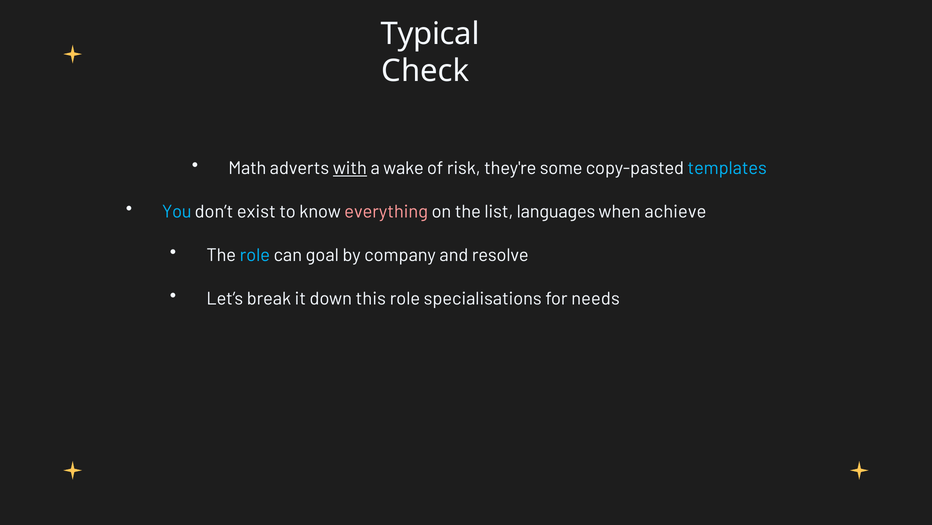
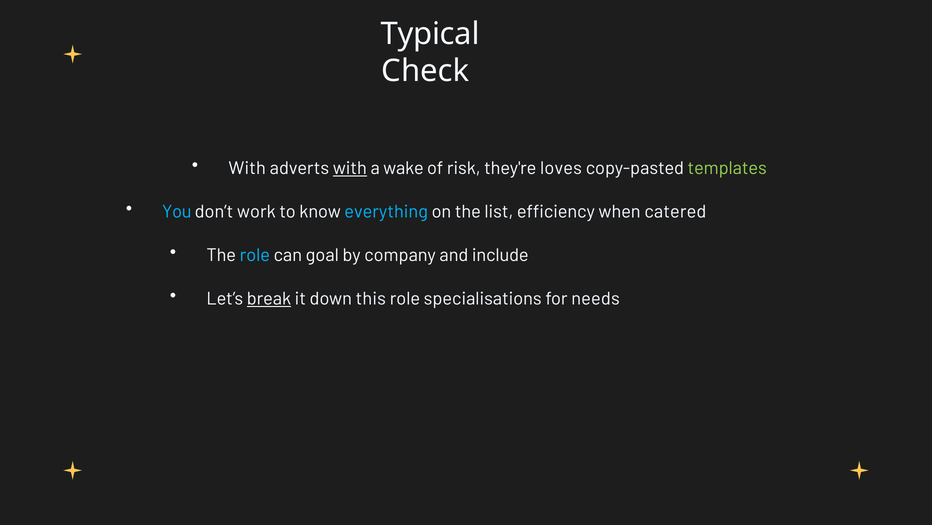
Math at (247, 168): Math -> With
some: some -> loves
templates colour: light blue -> light green
exist: exist -> work
everything colour: pink -> light blue
languages: languages -> efficiency
achieve: achieve -> catered
resolve: resolve -> include
break underline: none -> present
